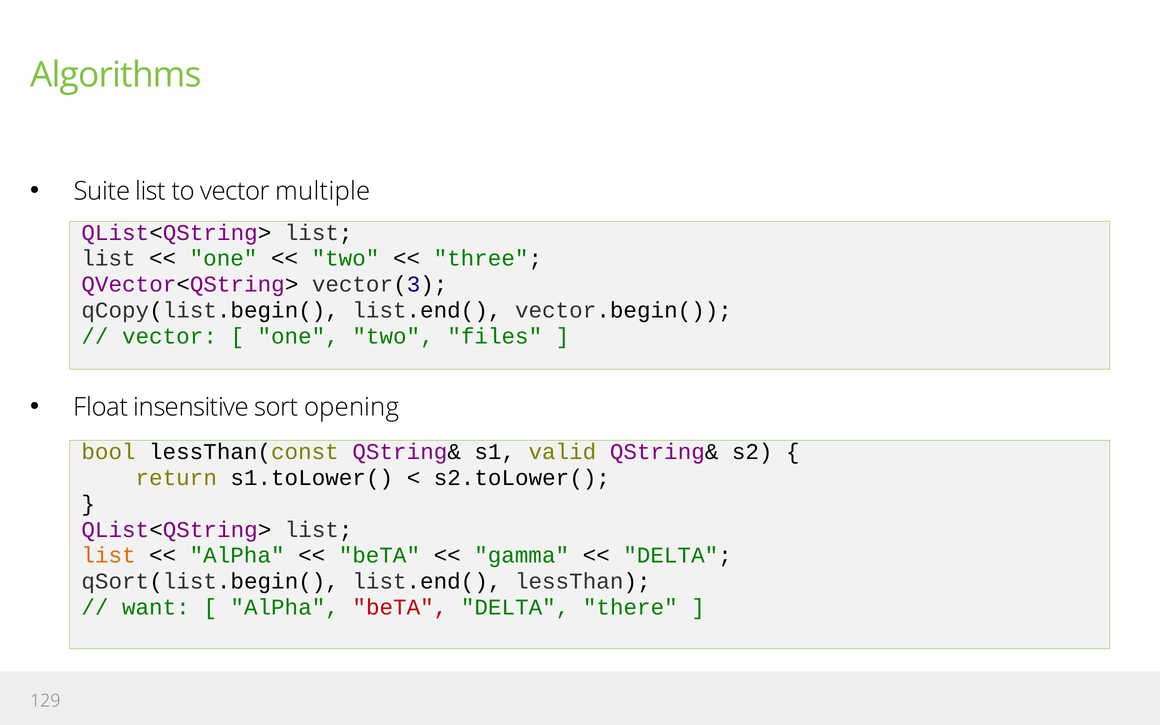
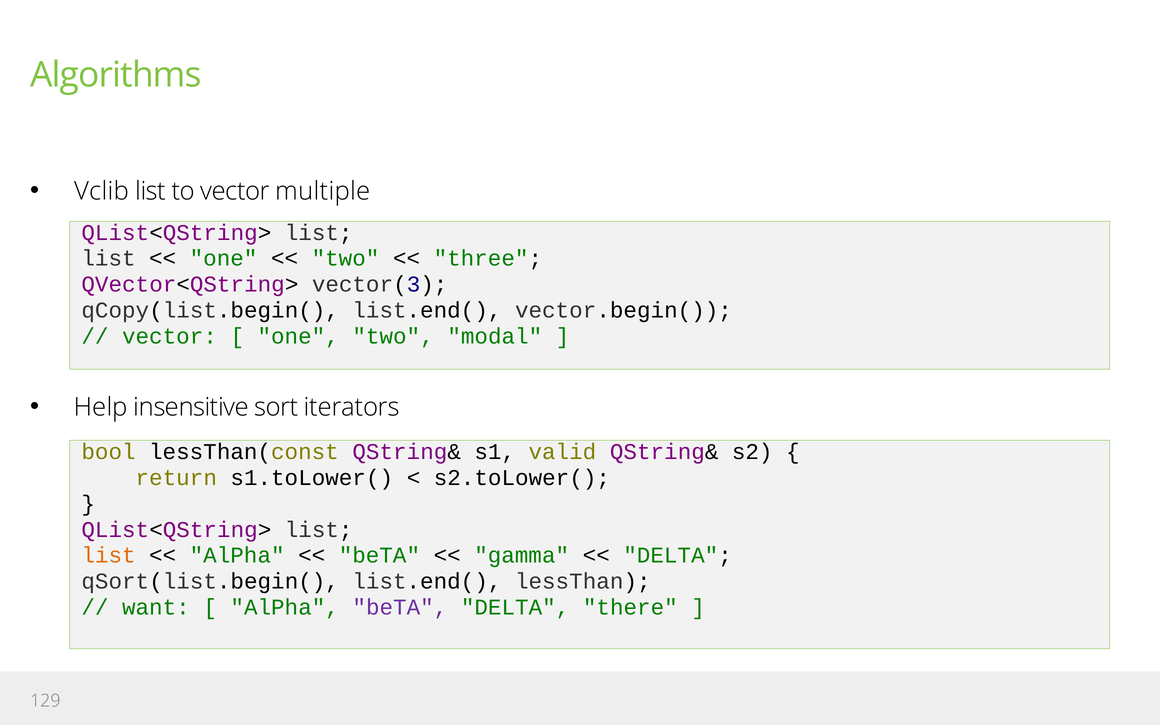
Suite: Suite -> Vclib
files: files -> modal
Float: Float -> Help
opening: opening -> iterators
beTA at (400, 607) colour: red -> purple
